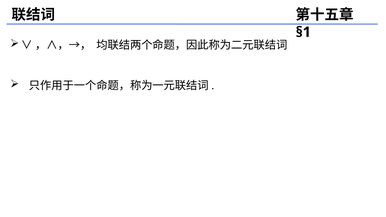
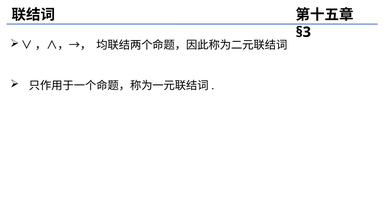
§1: §1 -> §3
